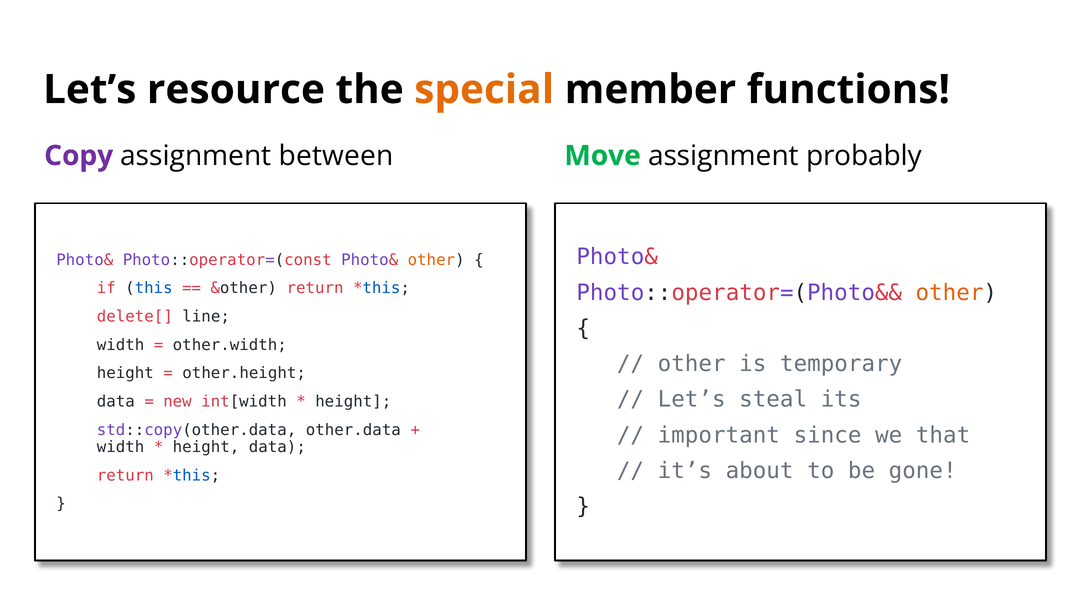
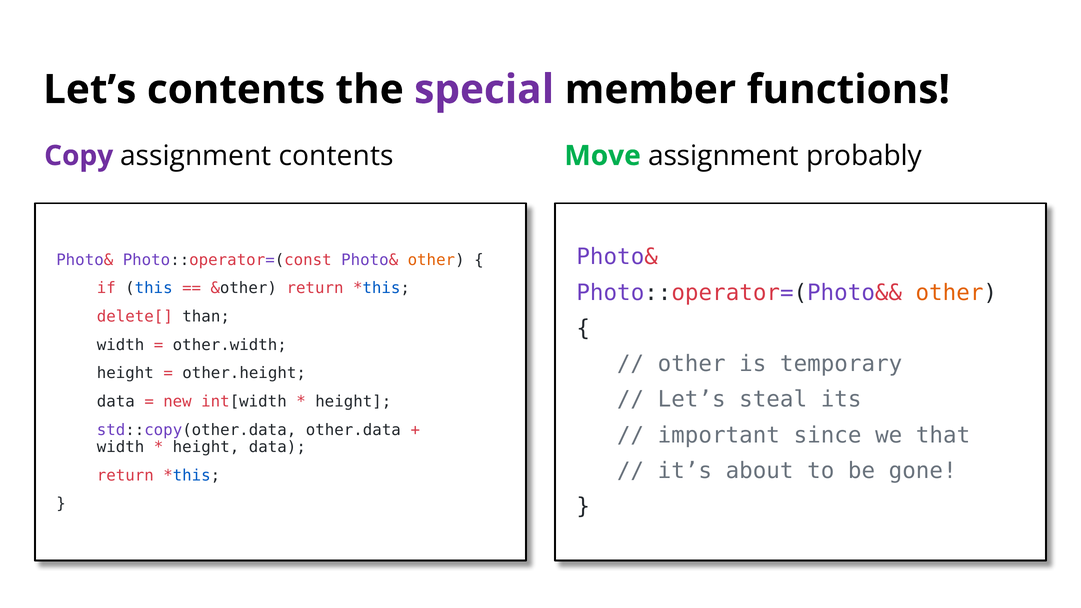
Let’s resource: resource -> contents
special colour: orange -> purple
assignment between: between -> contents
line: line -> than
